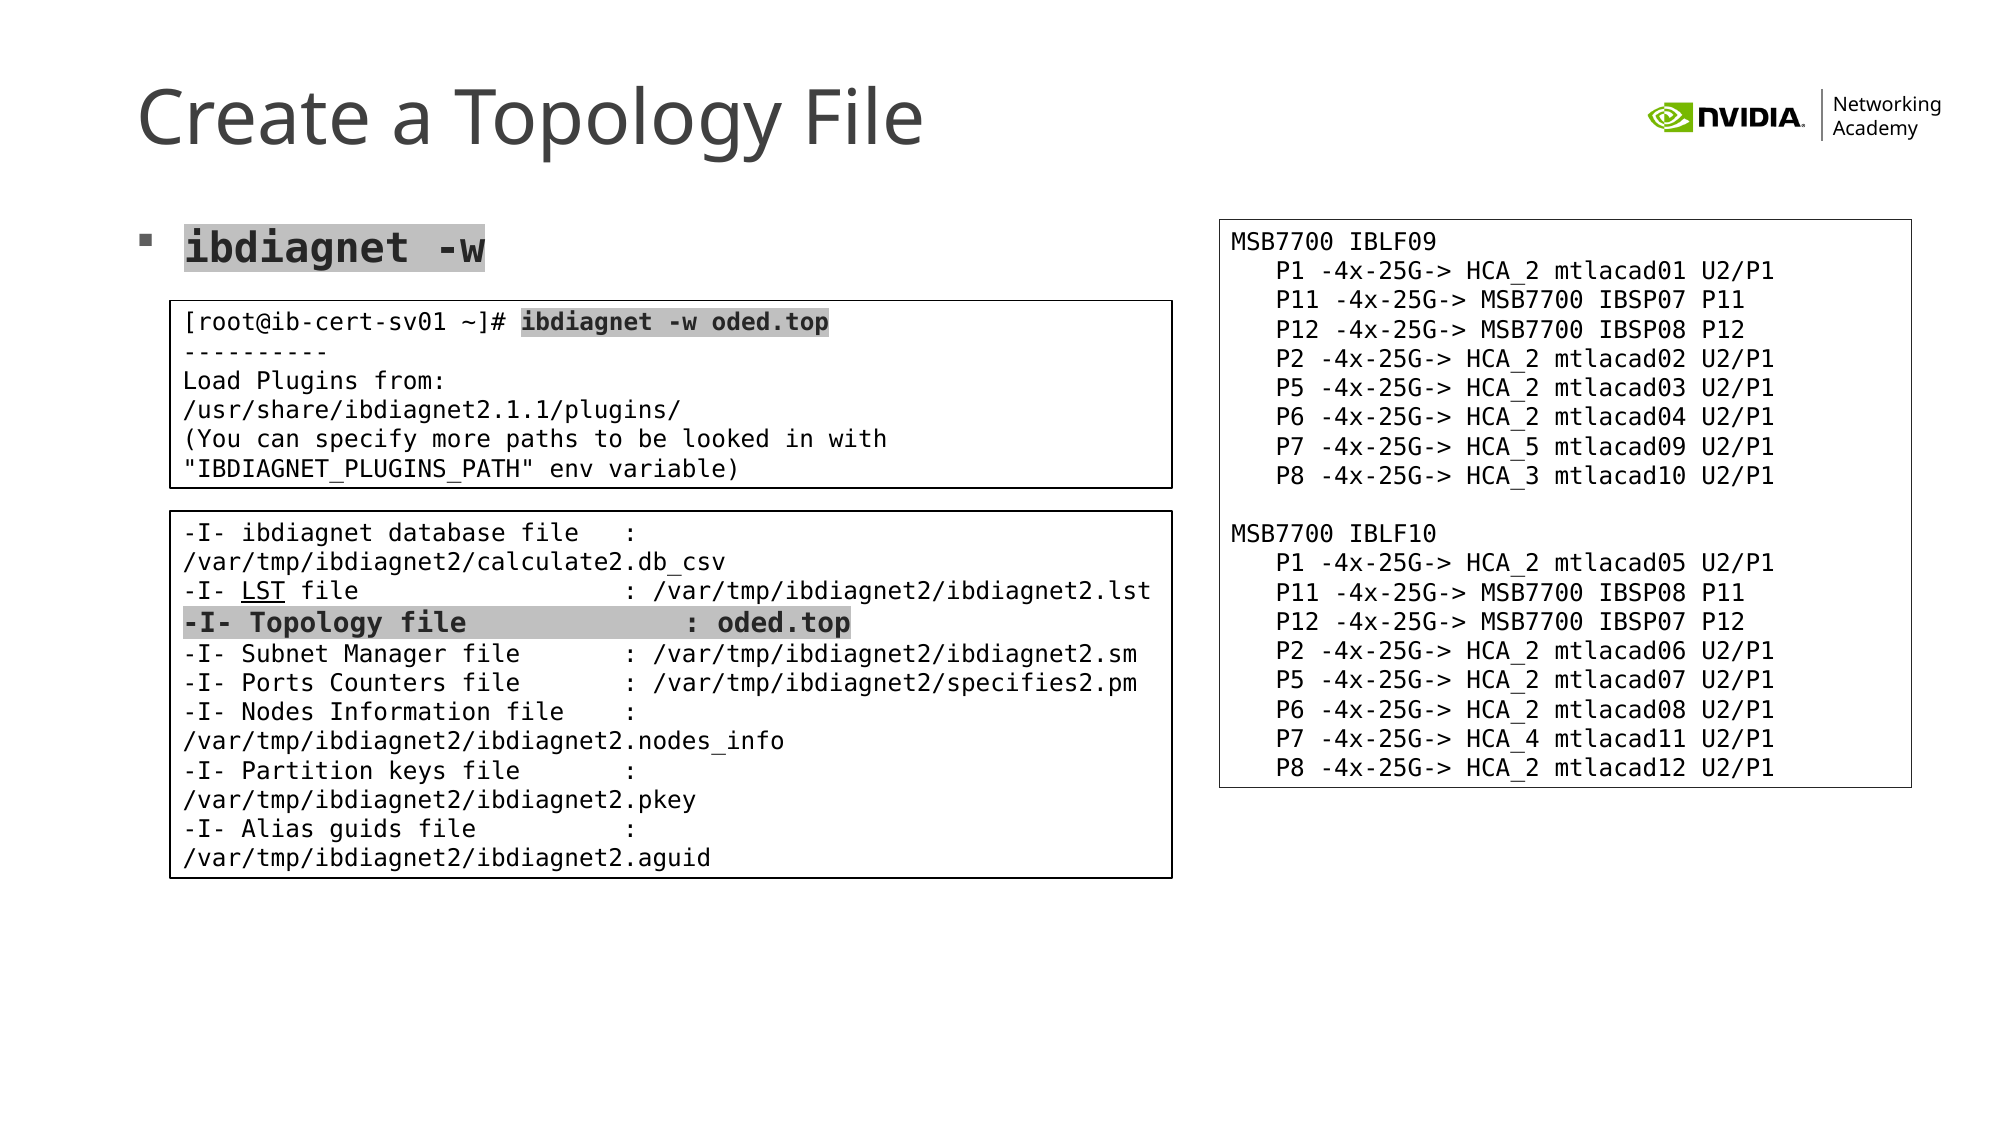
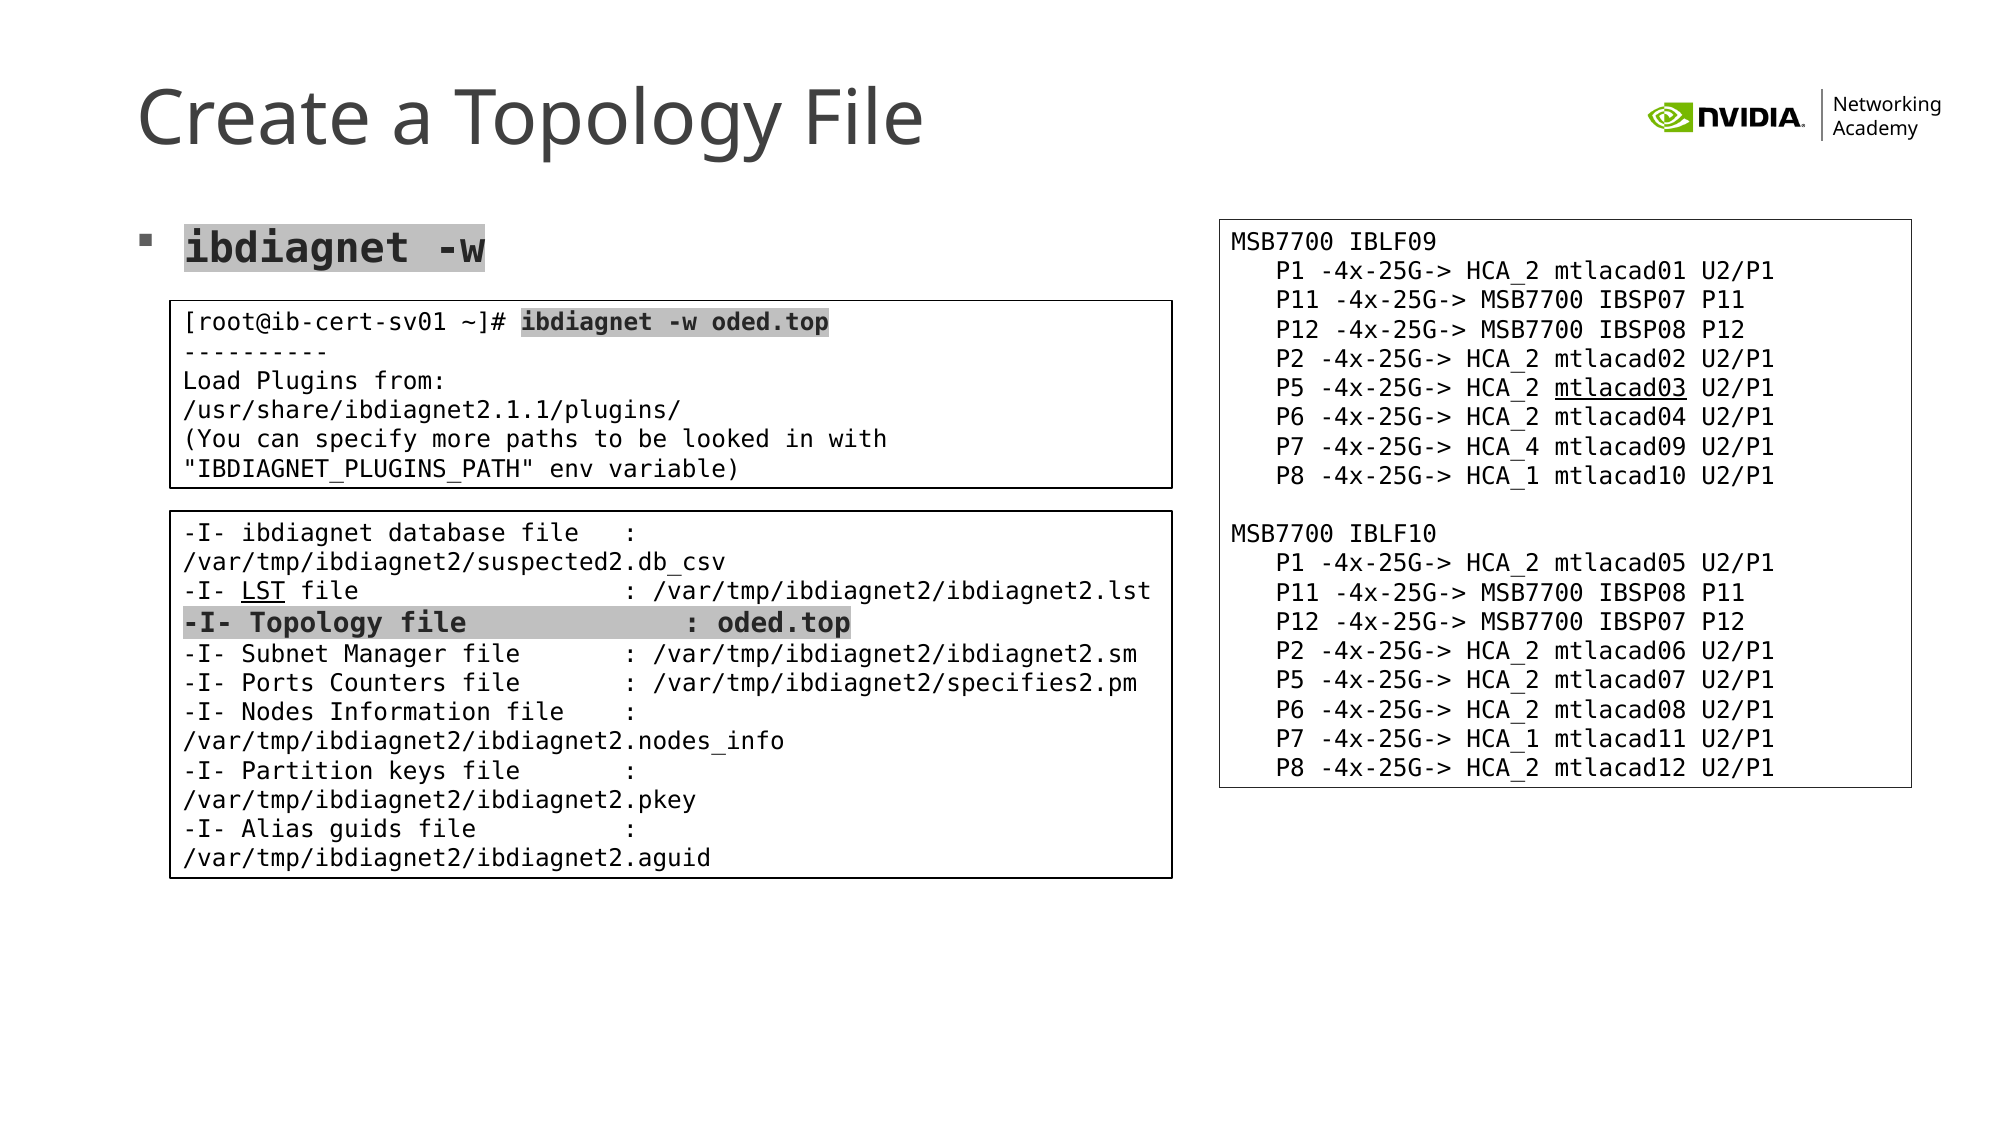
mtlacad03 underline: none -> present
HCA_5: HCA_5 -> HCA_4
P8 -4x-25G-> HCA_3: HCA_3 -> HCA_1
/var/tmp/ibdiagnet2/calculate2.db_csv: /var/tmp/ibdiagnet2/calculate2.db_csv -> /var/tmp/ibdiagnet2/suspected2.db_csv
P7 -4x-25G-> HCA_4: HCA_4 -> HCA_1
